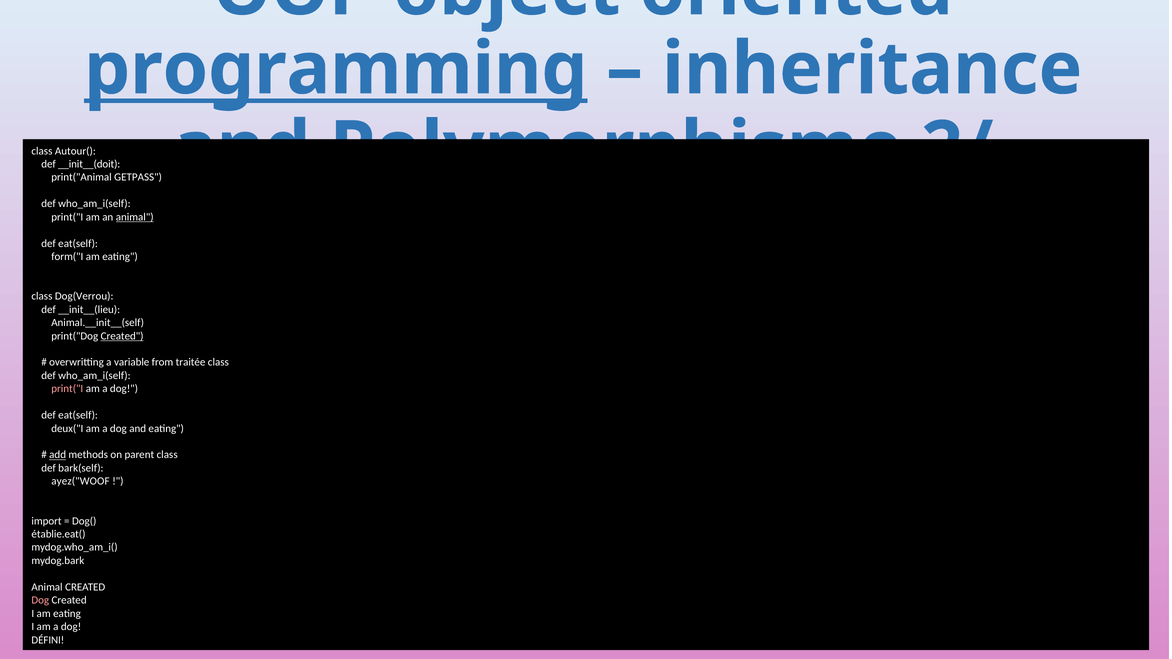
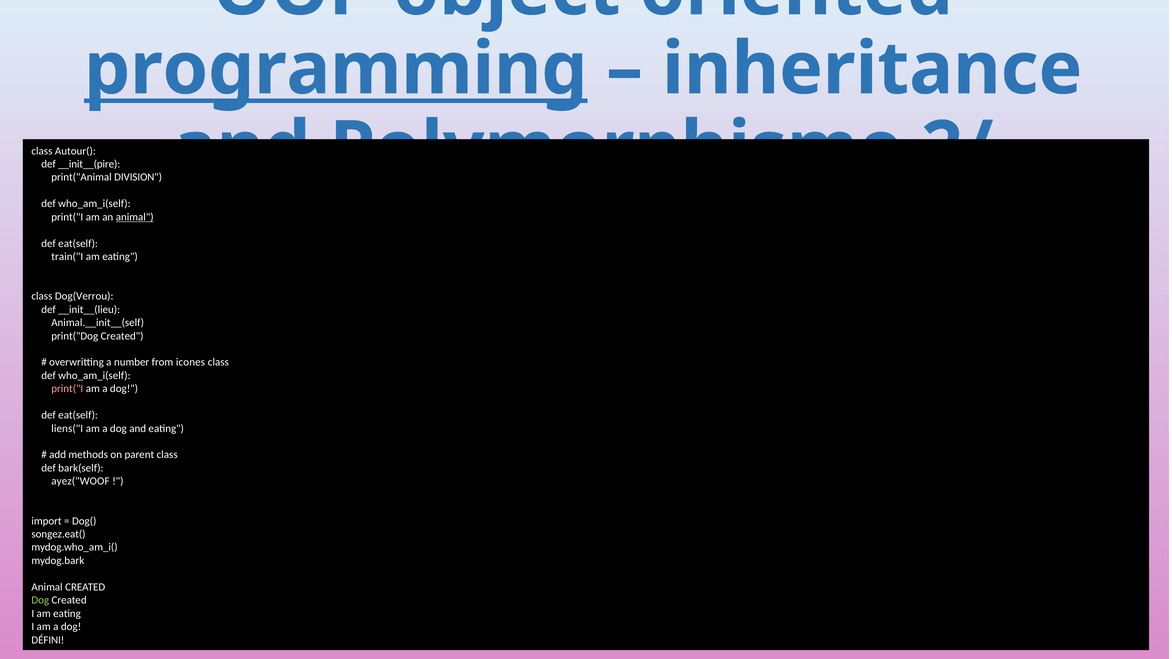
__init__(doit: __init__(doit -> __init__(pire
GETPASS: GETPASS -> DIVISION
form("I: form("I -> train("I
Created at (122, 336) underline: present -> none
variable: variable -> number
traitée: traitée -> icones
deux("I: deux("I -> liens("I
add underline: present -> none
établie.eat(: établie.eat( -> songez.eat(
Dog at (40, 600) colour: pink -> light green
